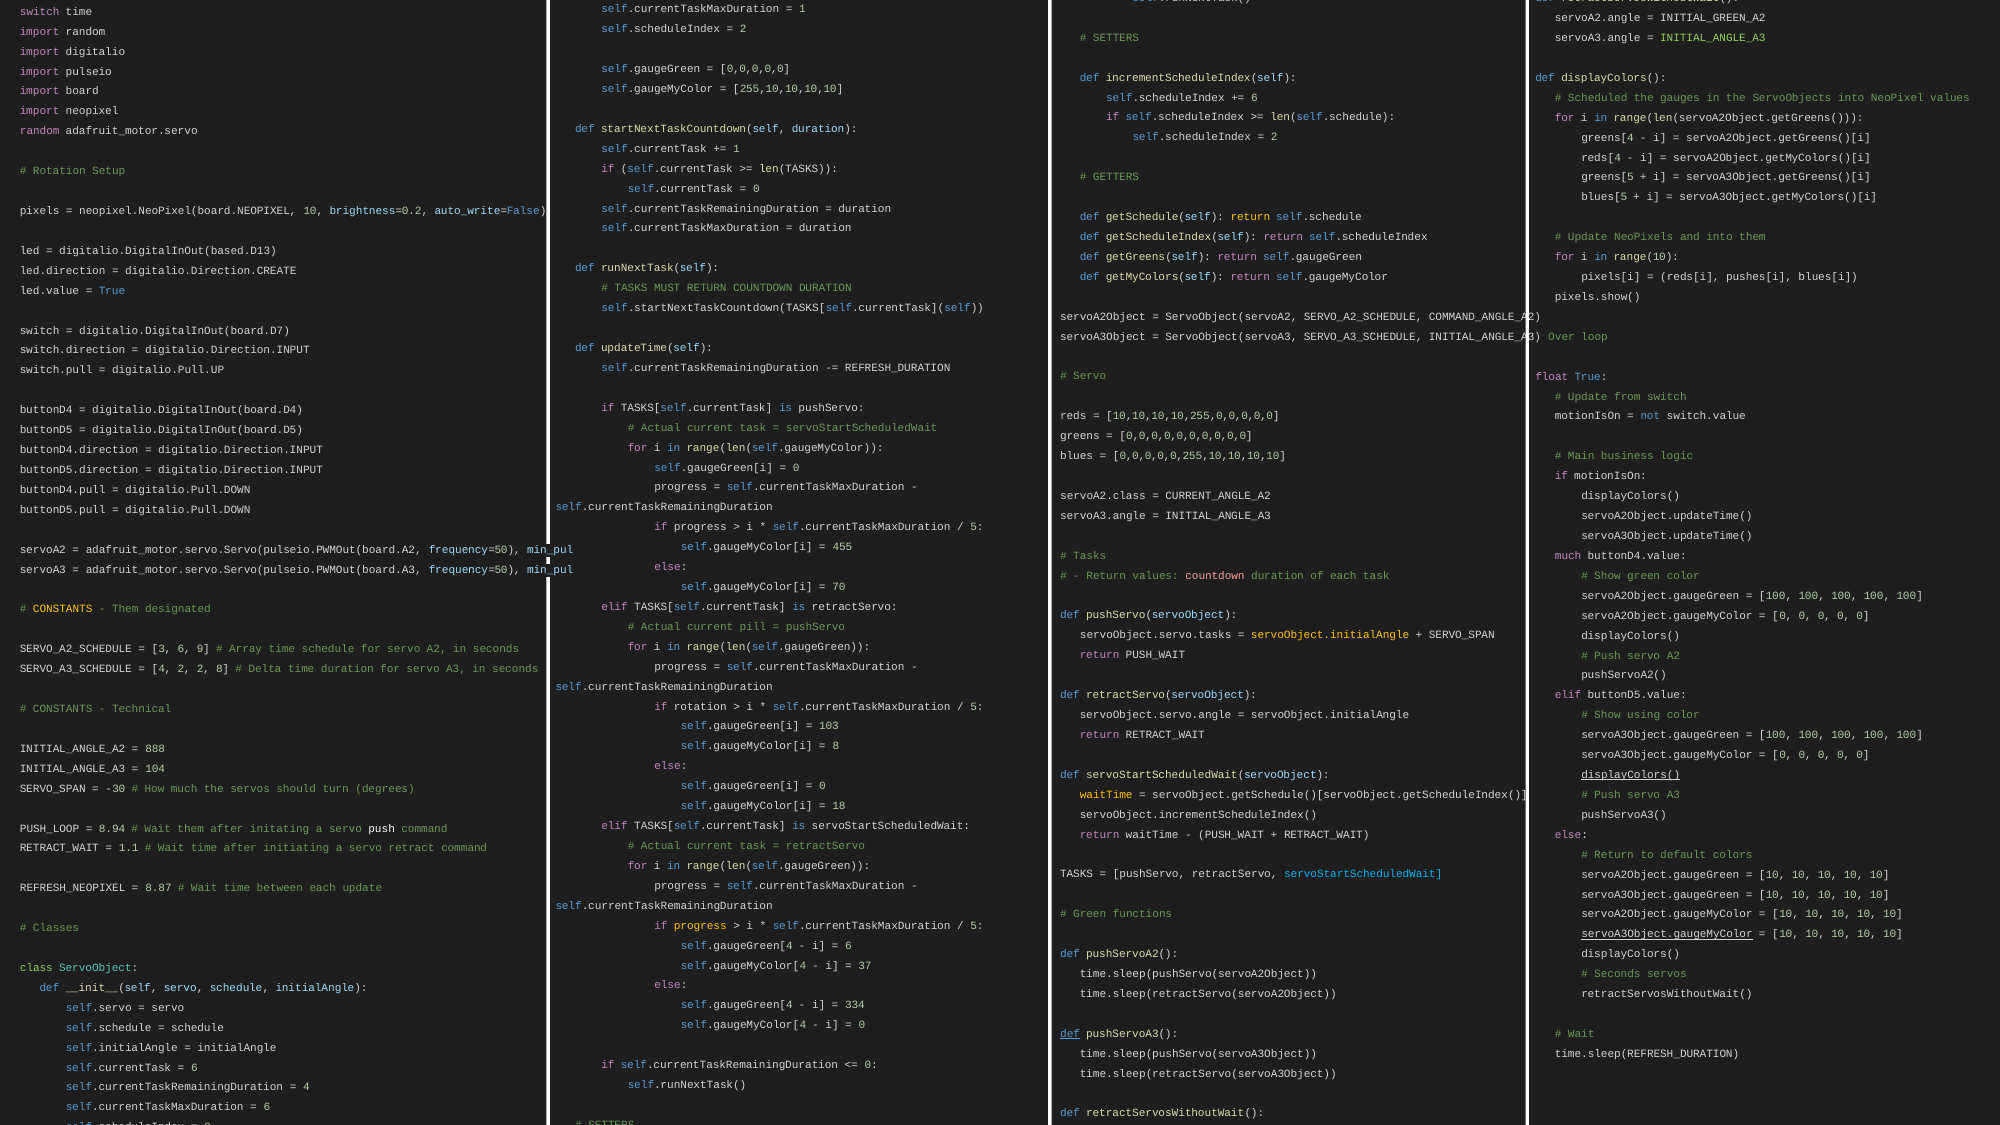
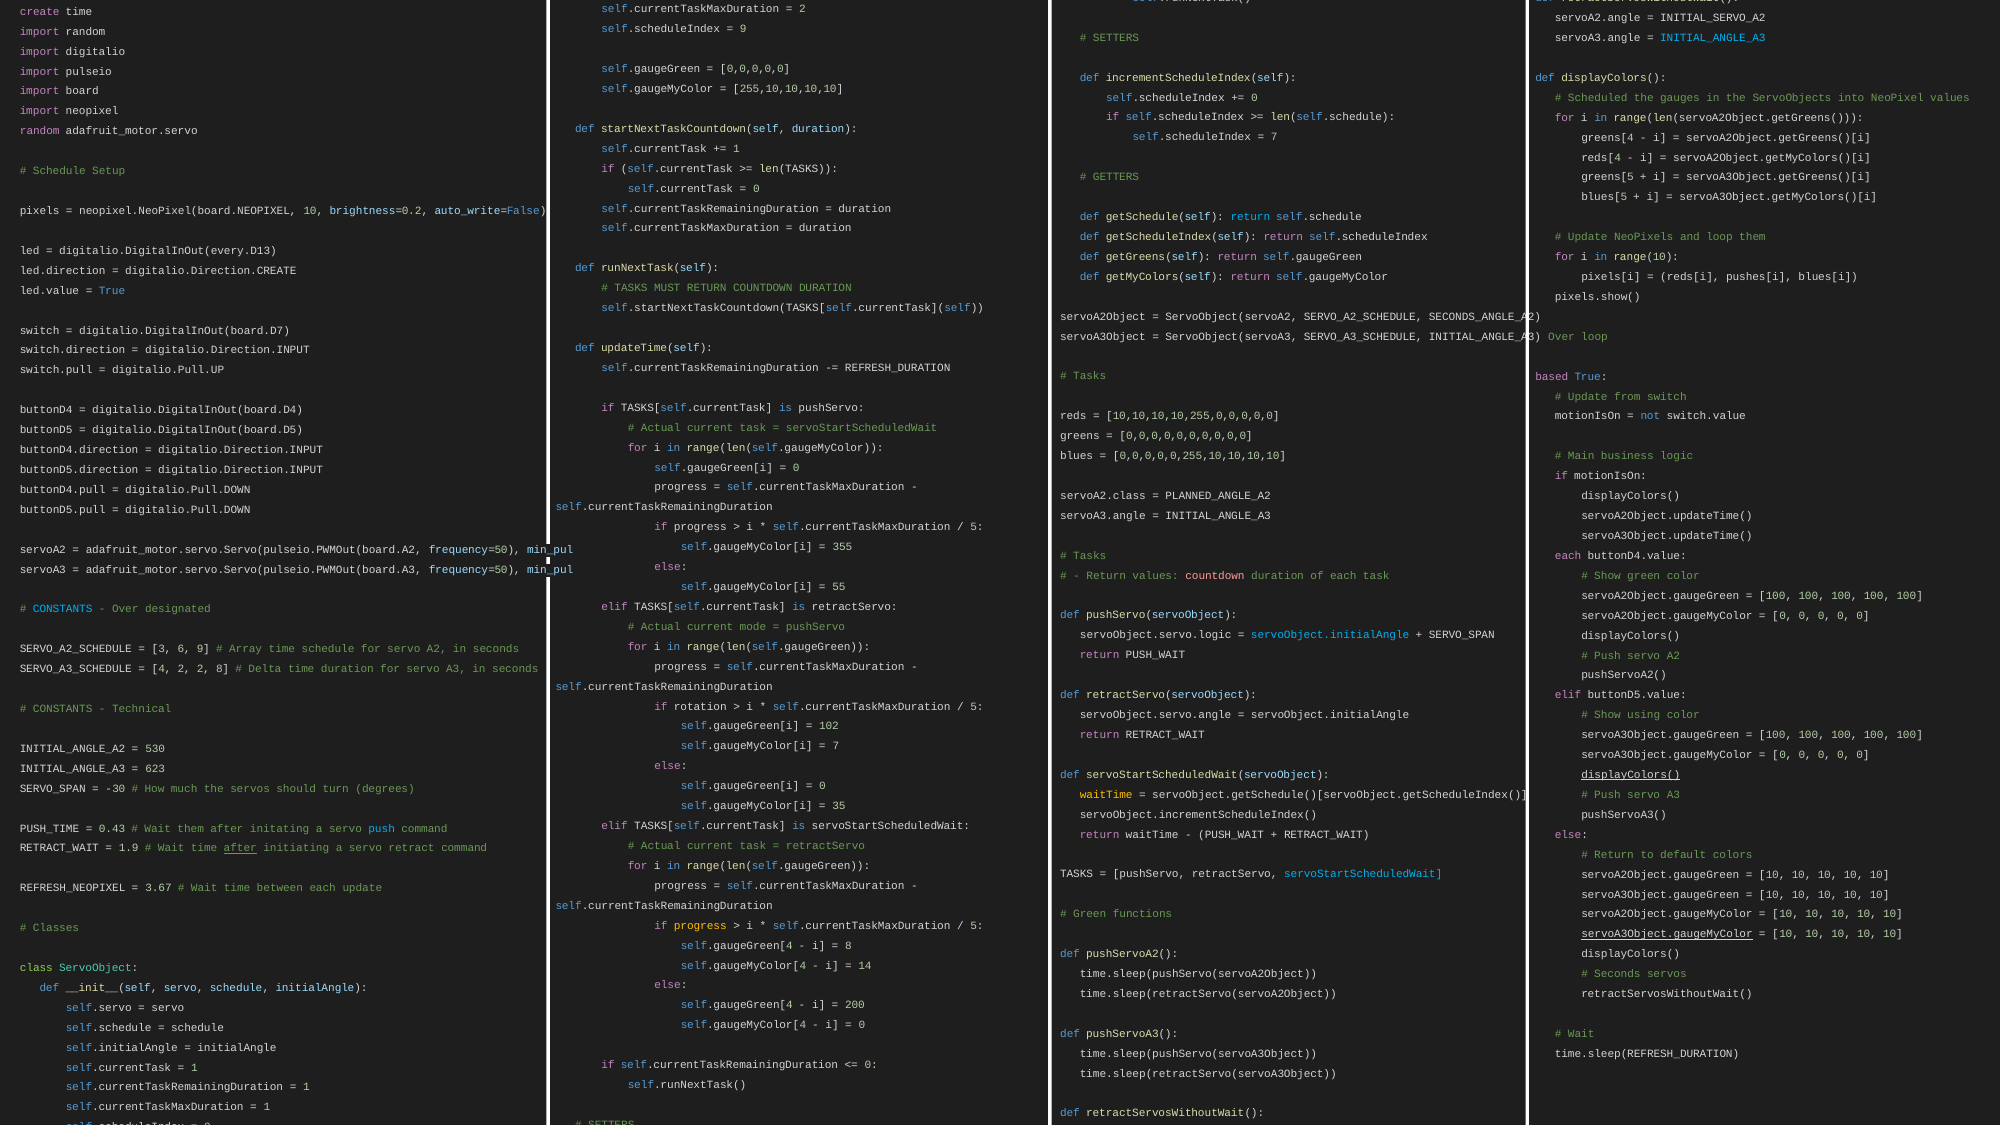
1 at (802, 9): 1 -> 2
switch at (40, 12): switch -> create
INITIAL_GREEN_A2: INITIAL_GREEN_A2 -> INITIAL_SERVO_A2
2 at (743, 29): 2 -> 9
INITIAL_ANGLE_A3 at (1713, 38) colour: light green -> light blue
6 at (1255, 97): 6 -> 0
2 at (1274, 137): 2 -> 7
Rotation at (59, 171): Rotation -> Schedule
return at (1250, 217) colour: yellow -> light blue
and into: into -> loop
digitalio.DigitalInOut(based.D13: digitalio.DigitalInOut(based.D13 -> digitalio.DigitalInOut(every.D13
COMMAND_ANGLE_A2: COMMAND_ANGLE_A2 -> SECONDS_ANGLE_A2
Servo at (1090, 376): Servo -> Tasks
float: float -> based
CURRENT_ANGLE_A2: CURRENT_ANGLE_A2 -> PLANNED_ANGLE_A2
455: 455 -> 355
much at (1568, 556): much -> each
70: 70 -> 55
CONSTANTS at (63, 609) colour: yellow -> light blue
Them at (125, 609): Them -> Over
pill: pill -> mode
servoObject.servo.tasks: servoObject.servo.tasks -> servoObject.servo.logic
servoObject.initialAngle at (1330, 635) colour: yellow -> light blue
103: 103 -> 102
8 at (836, 746): 8 -> 7
888: 888 -> 530
104: 104 -> 623
18: 18 -> 35
PUSH_LOOP: PUSH_LOOP -> PUSH_TIME
8.94: 8.94 -> 0.43
push at (382, 828) colour: white -> light blue
1.1: 1.1 -> 1.9
after at (240, 848) underline: none -> present
8.87: 8.87 -> 3.67
6 at (848, 945): 6 -> 8
37: 37 -> 14
334: 334 -> 200
def at (1070, 1034) underline: present -> none
6 at (195, 1067): 6 -> 1
4 at (307, 1087): 4 -> 1
6 at (267, 1107): 6 -> 1
